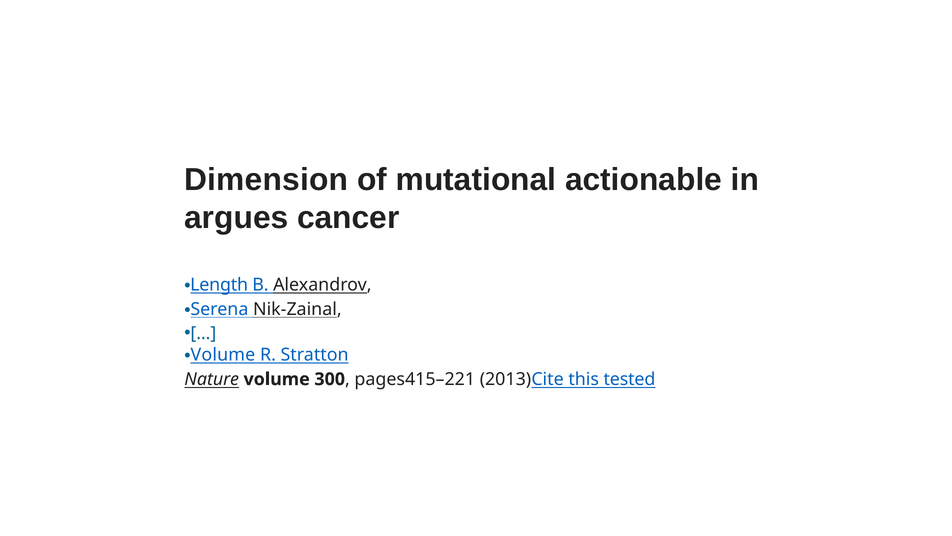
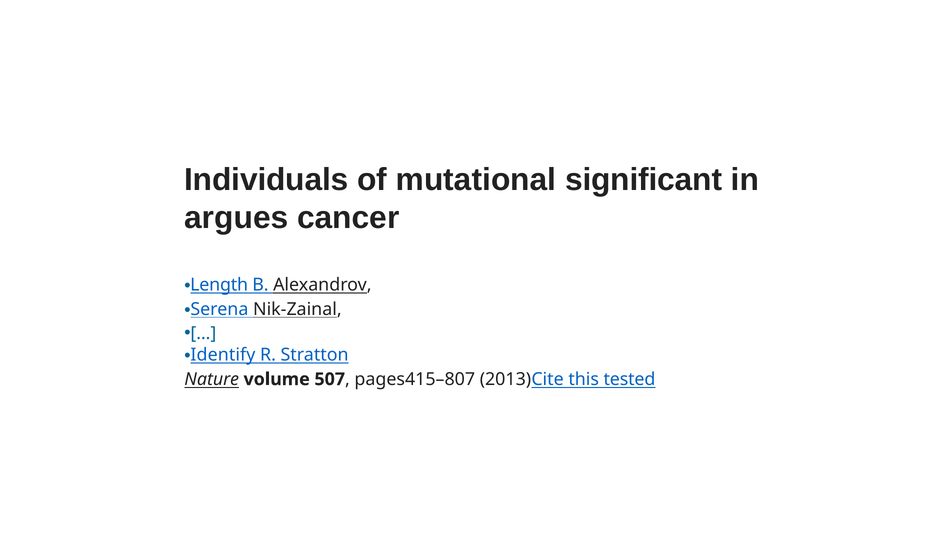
Dimension: Dimension -> Individuals
actionable: actionable -> significant
Volume at (223, 355): Volume -> Identify
300: 300 -> 507
pages415–221: pages415–221 -> pages415–807
